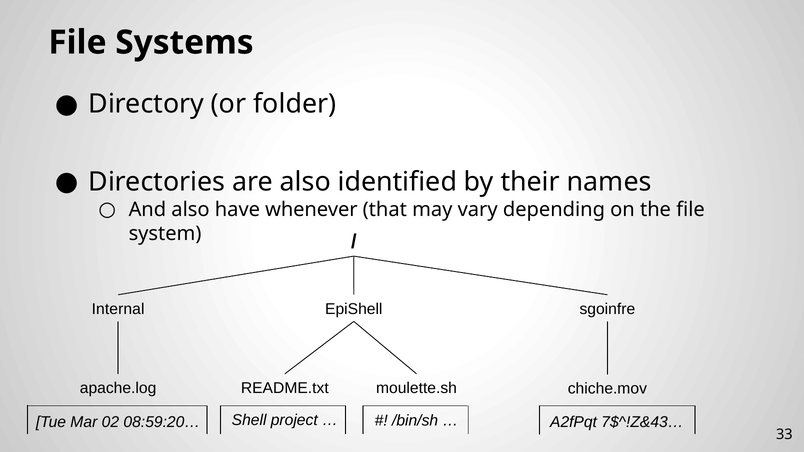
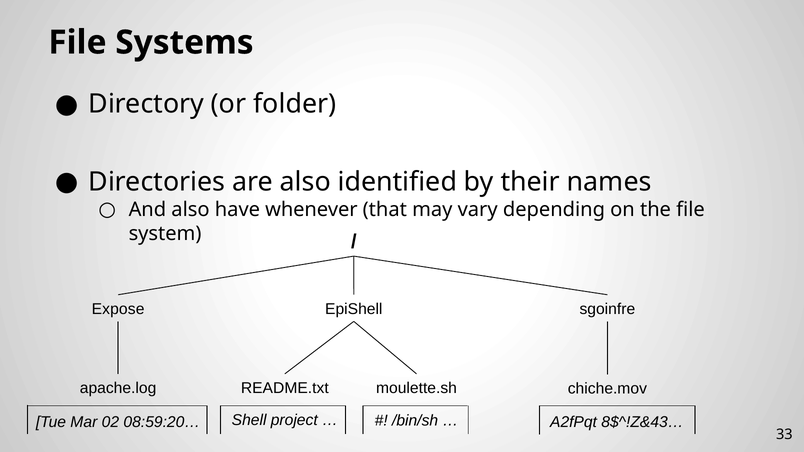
Internal: Internal -> Expose
7$^!Z&43…: 7$^!Z&43… -> 8$^!Z&43…
